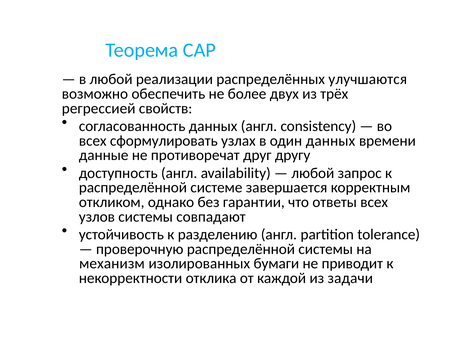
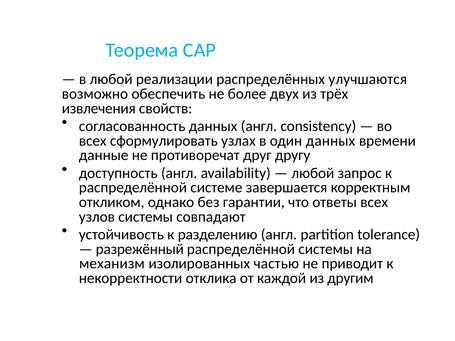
регрессией: регрессией -> извлечения
проверочную: проверочную -> разрежённый
бумаги: бумаги -> частью
задачи: задачи -> другим
